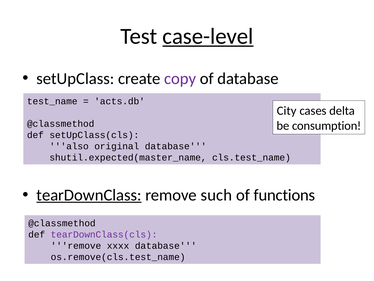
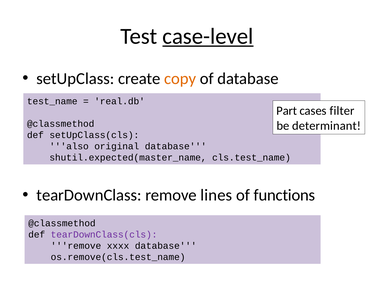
copy colour: purple -> orange
acts.db: acts.db -> real.db
City: City -> Part
delta: delta -> filter
consumption: consumption -> determinant
tearDownClass underline: present -> none
such: such -> lines
